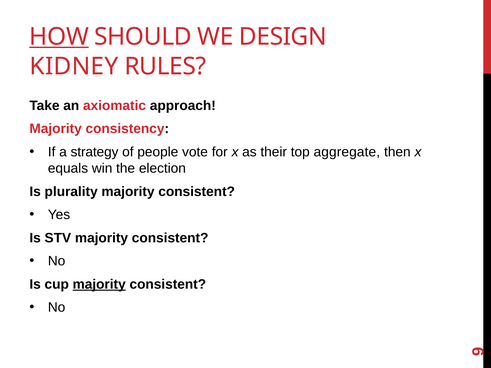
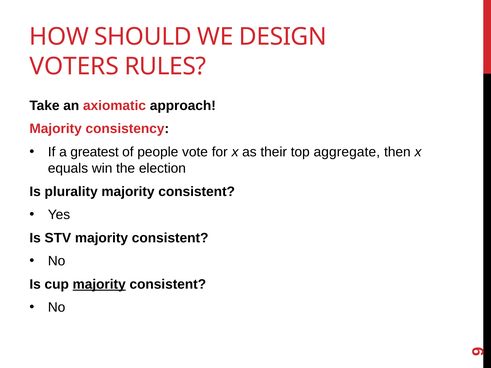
HOW underline: present -> none
KIDNEY: KIDNEY -> VOTERS
strategy: strategy -> greatest
